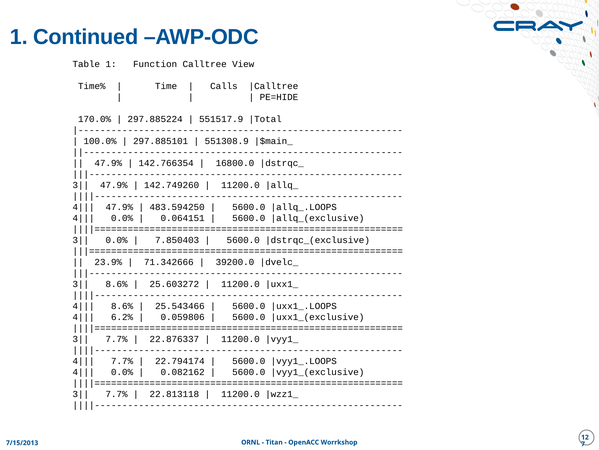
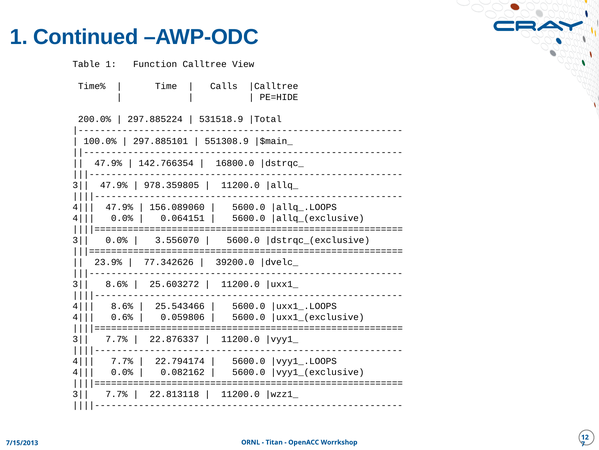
170.0%: 170.0% -> 200.0%
551517.9: 551517.9 -> 531518.9
142.749260: 142.749260 -> 978.359805
483.594250: 483.594250 -> 156.089060
7.850403: 7.850403 -> 3.556070
71.342666: 71.342666 -> 77.342626
6.2%: 6.2% -> 0.6%
